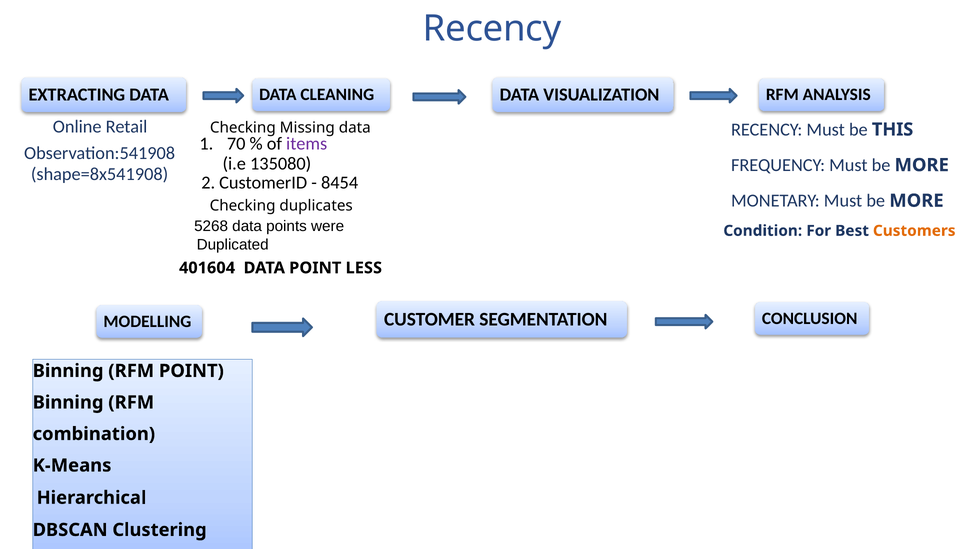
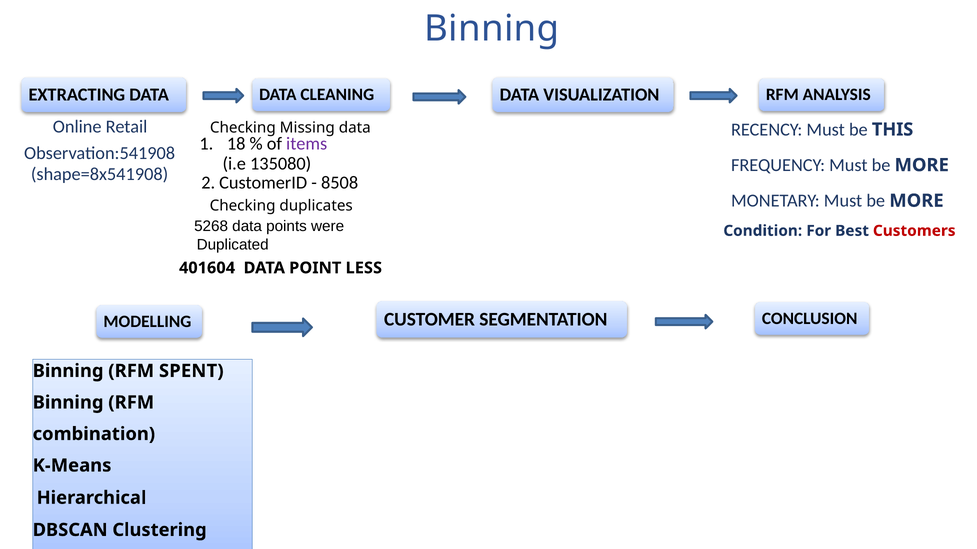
Recency at (492, 29): Recency -> Binning
70: 70 -> 18
8454: 8454 -> 8508
Customers colour: orange -> red
RFM POINT: POINT -> SPENT
